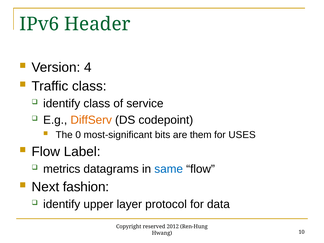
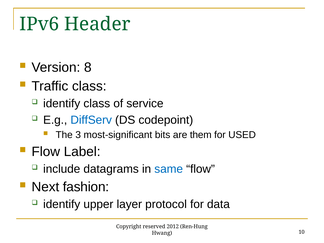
4: 4 -> 8
DiffServ colour: orange -> blue
0: 0 -> 3
USES: USES -> USED
metrics: metrics -> include
